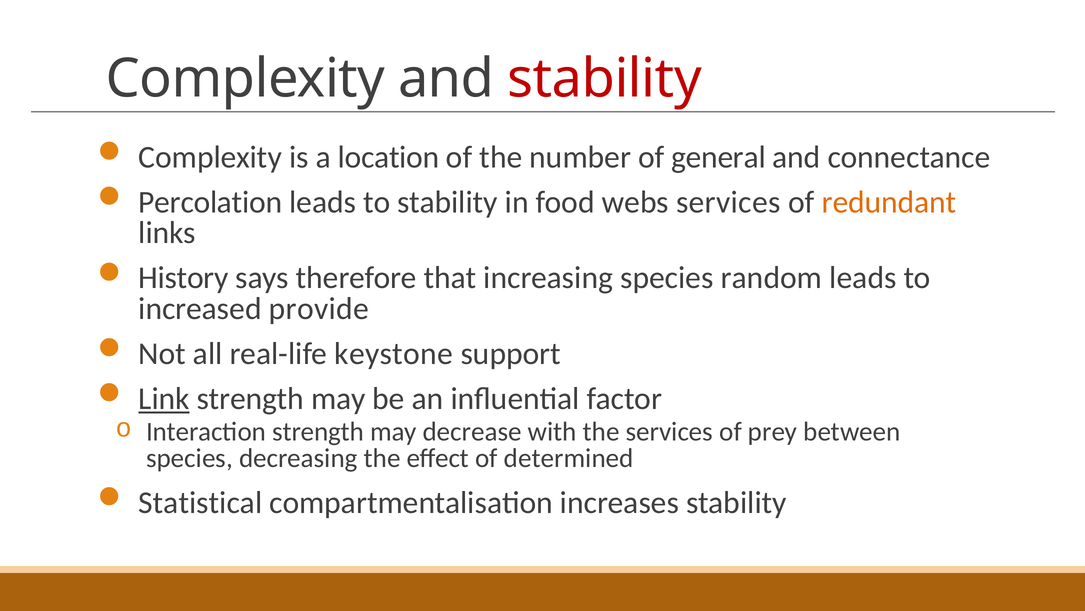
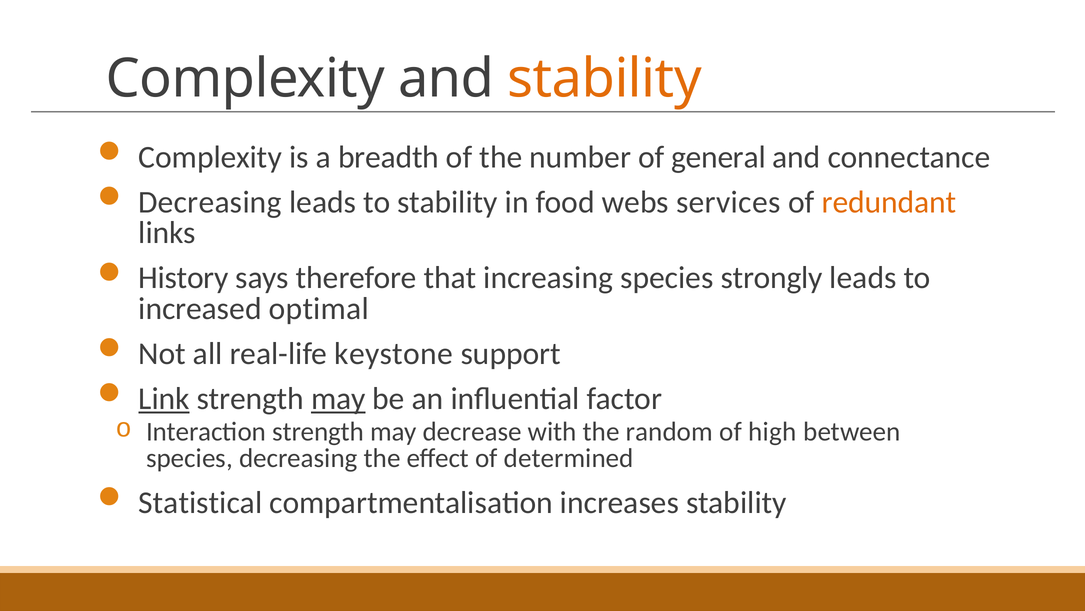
stability at (604, 79) colour: red -> orange
location: location -> breadth
Percolation at (210, 202): Percolation -> Decreasing
random: random -> strongly
provide: provide -> optimal
may at (338, 398) underline: none -> present
the services: services -> random
prey: prey -> high
